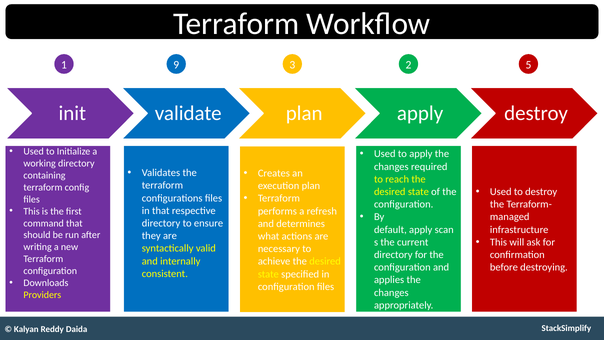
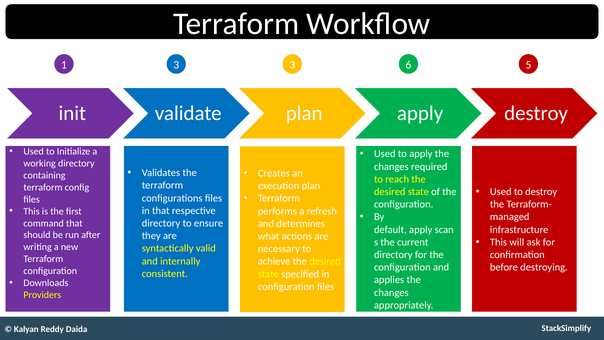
1 9: 9 -> 3
2: 2 -> 6
